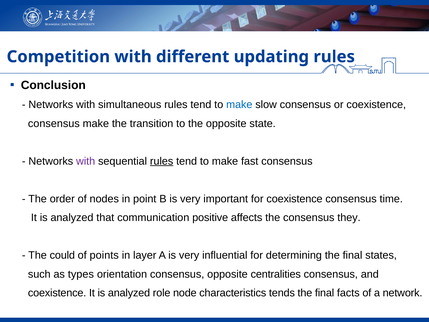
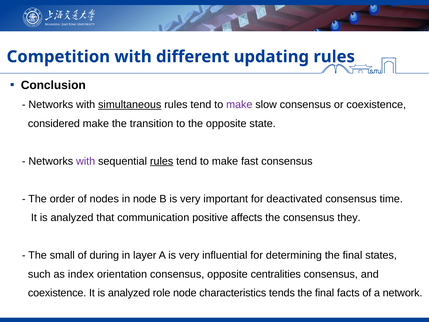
simultaneous underline: none -> present
make at (239, 105) colour: blue -> purple
consensus at (54, 123): consensus -> considered
in point: point -> node
for coexistence: coexistence -> deactivated
could: could -> small
points: points -> during
types: types -> index
